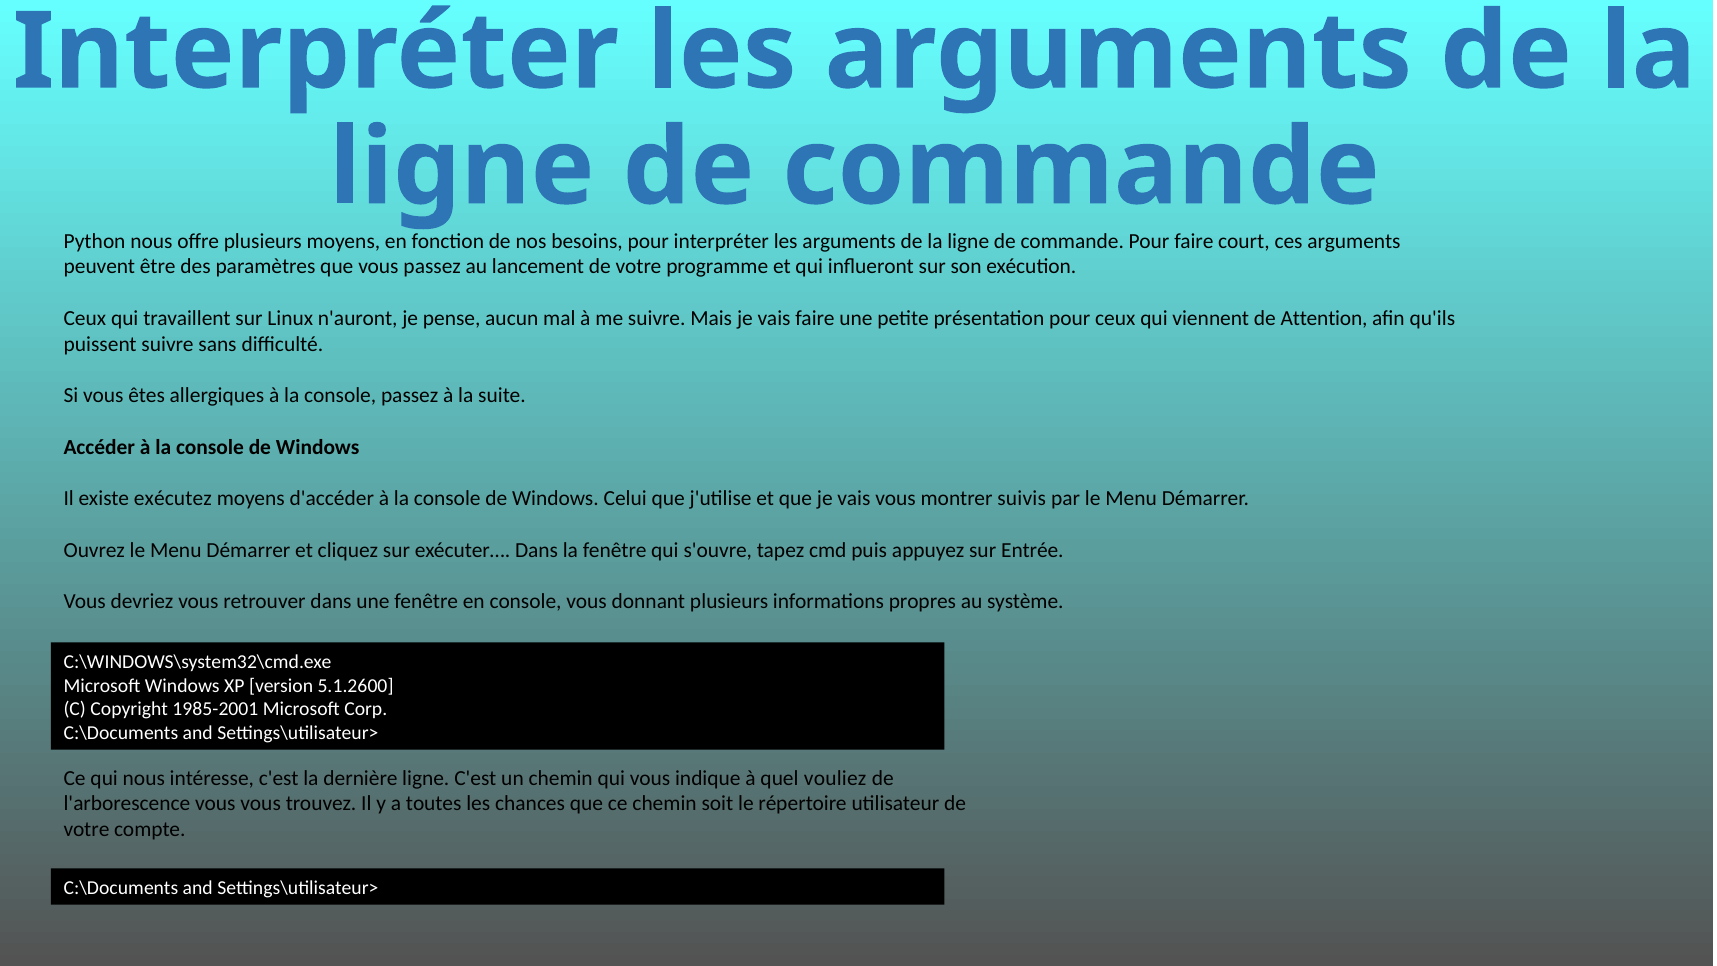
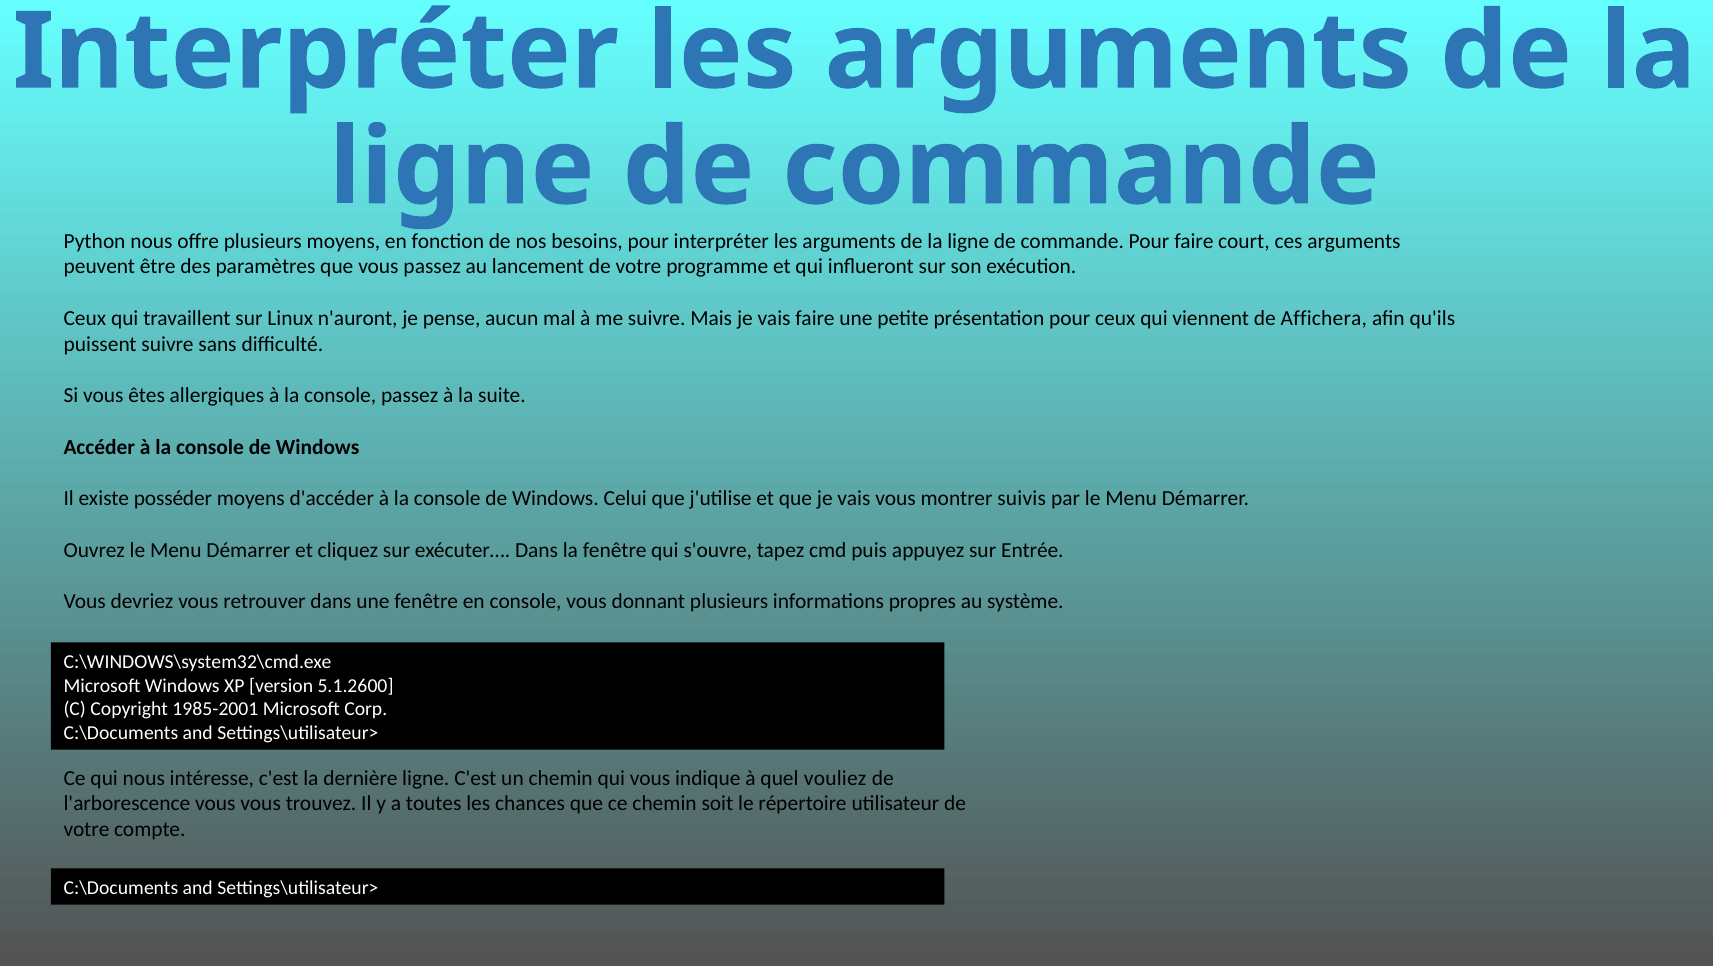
Attention: Attention -> Affichera
exécutez: exécutez -> posséder
